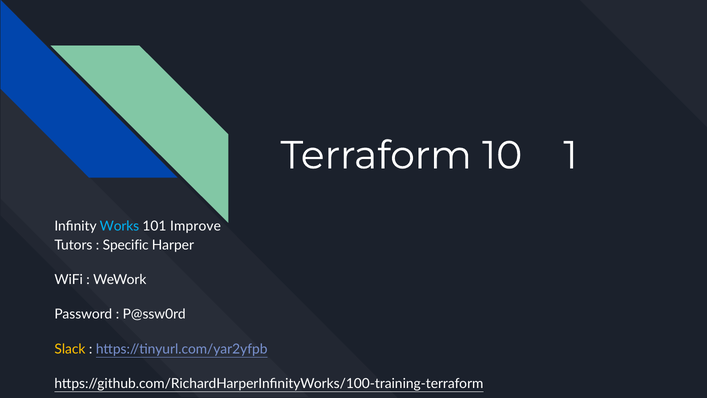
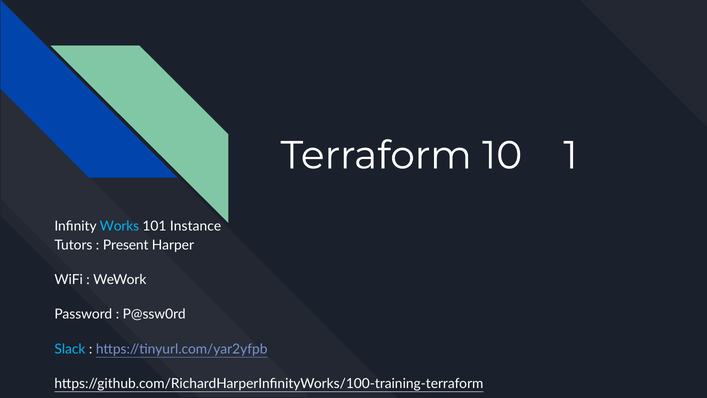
Improve: Improve -> Instance
Specific: Specific -> Present
Slack colour: yellow -> light blue
